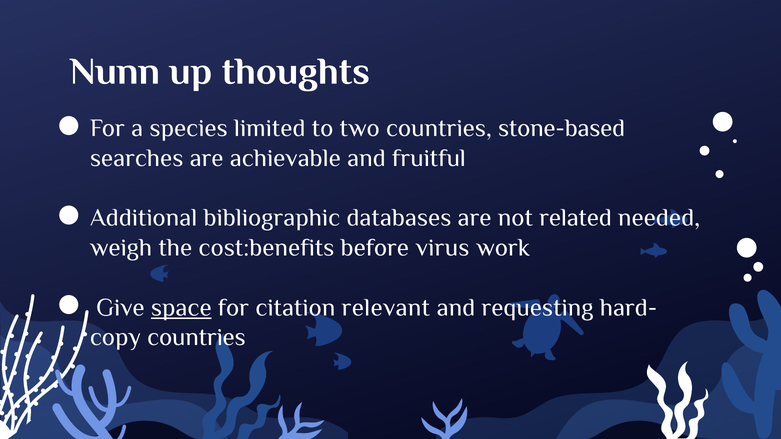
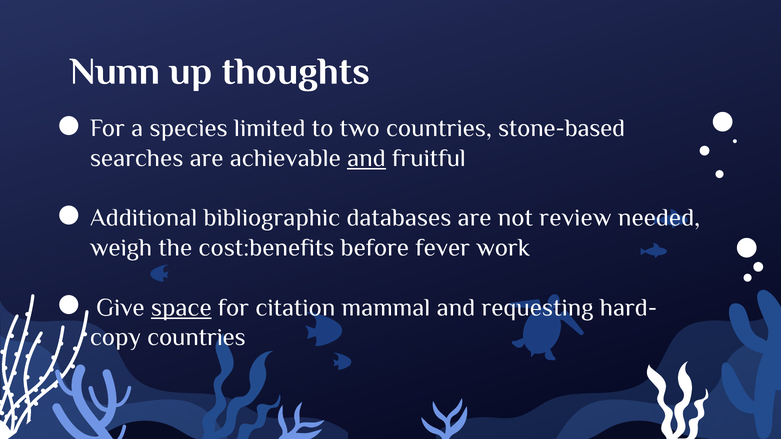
and at (366, 158) underline: none -> present
related: related -> review
virus: virus -> fever
relevant: relevant -> mammal
